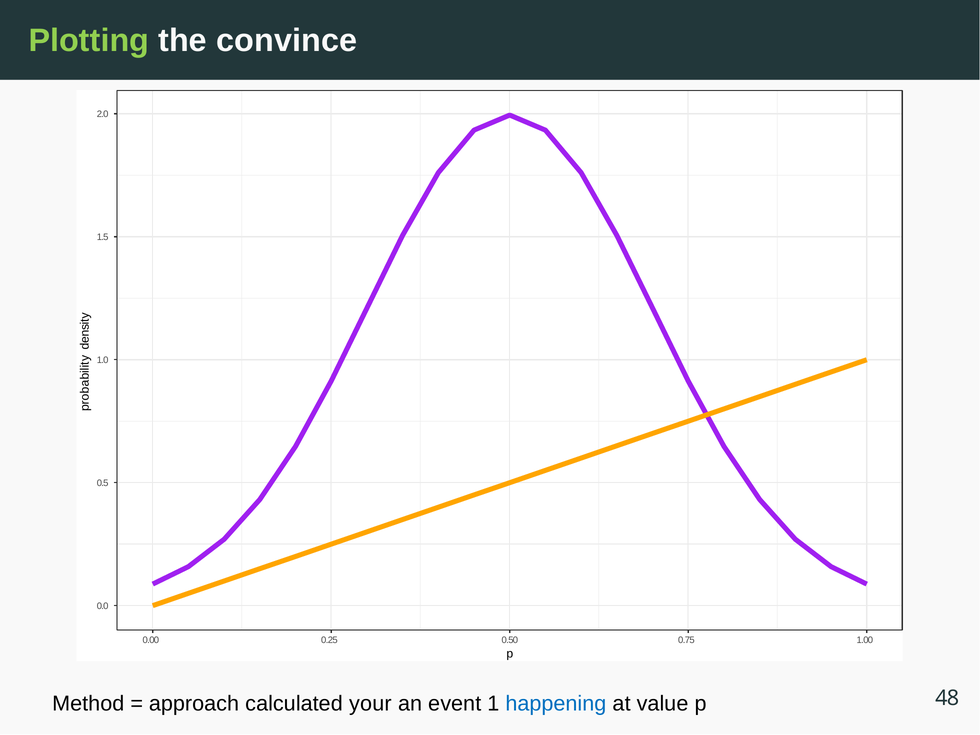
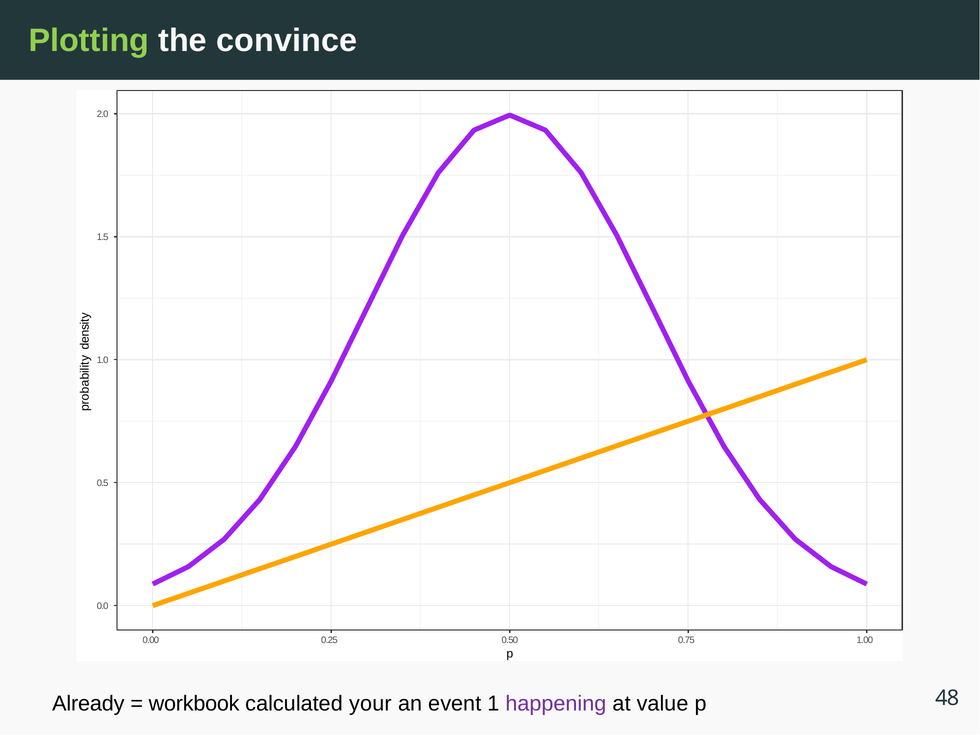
Method: Method -> Already
approach: approach -> workbook
happening colour: blue -> purple
